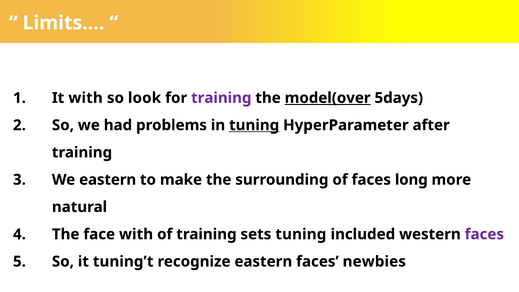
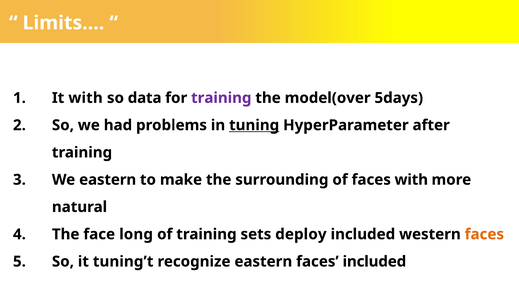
look: look -> data
model(over underline: present -> none
faces long: long -> with
face with: with -> long
sets tuning: tuning -> deploy
faces at (484, 234) colour: purple -> orange
faces newbies: newbies -> included
